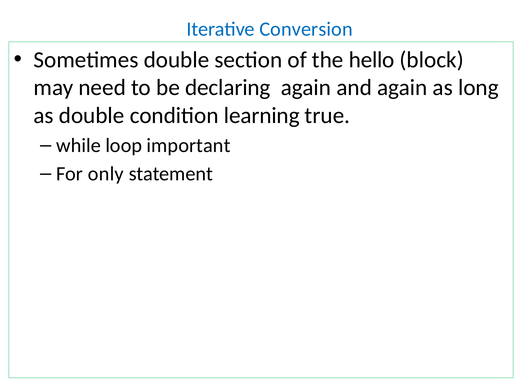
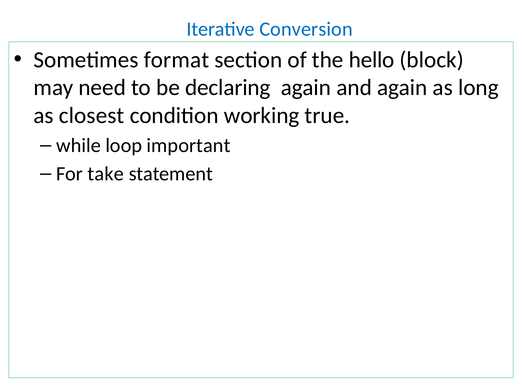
Sometimes double: double -> format
as double: double -> closest
learning: learning -> working
only: only -> take
